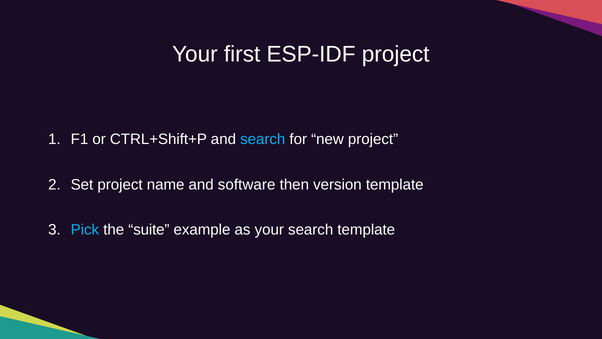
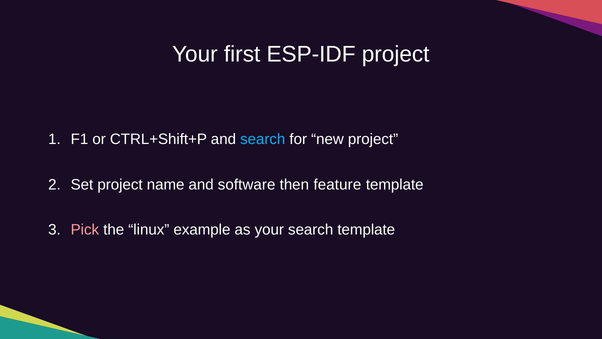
version: version -> feature
Pick colour: light blue -> pink
suite: suite -> linux
